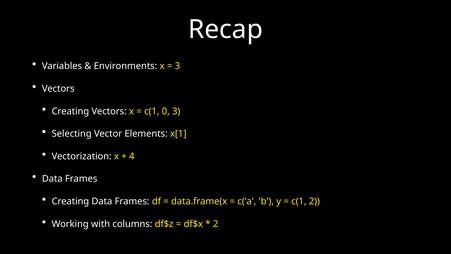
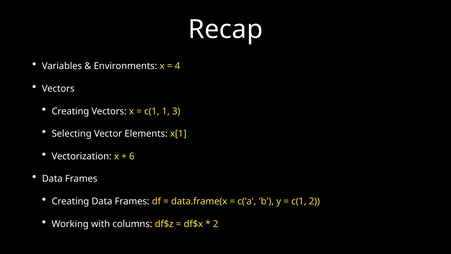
3 at (178, 66): 3 -> 4
0: 0 -> 1
4: 4 -> 6
